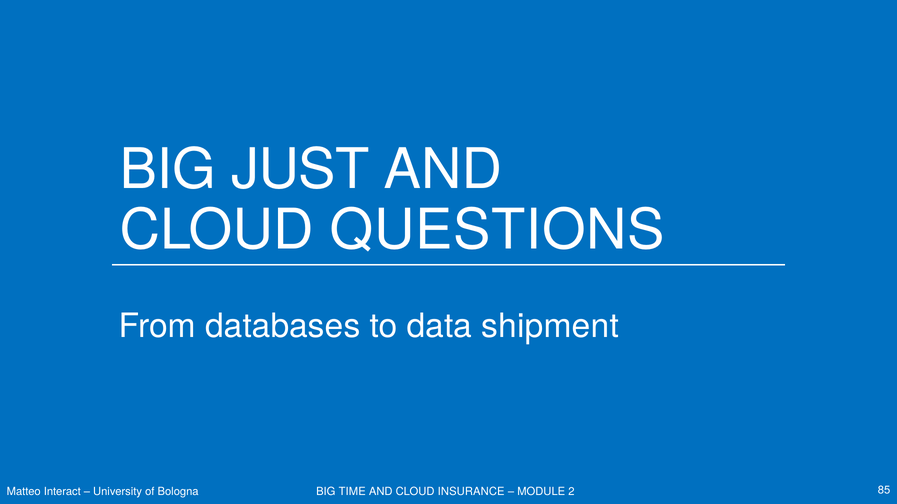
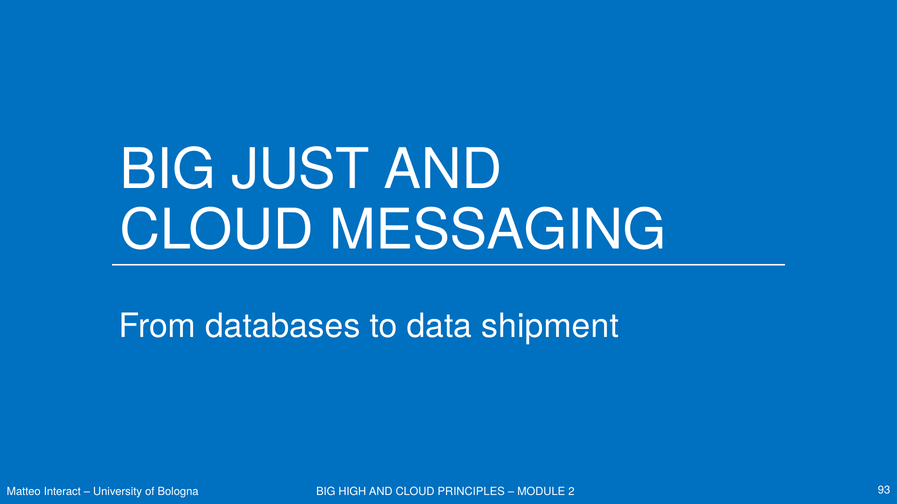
QUESTIONS: QUESTIONS -> MESSAGING
TIME: TIME -> HIGH
INSURANCE: INSURANCE -> PRINCIPLES
85: 85 -> 93
